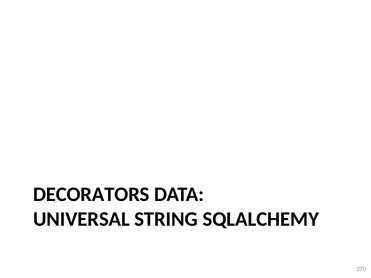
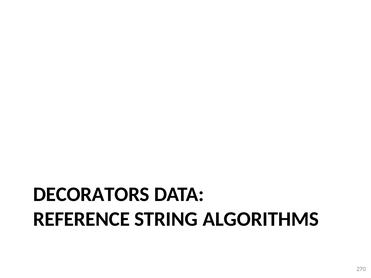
UNIVERSAL: UNIVERSAL -> REFERENCE
SQLALCHEMY: SQLALCHEMY -> ALGORITHMS
